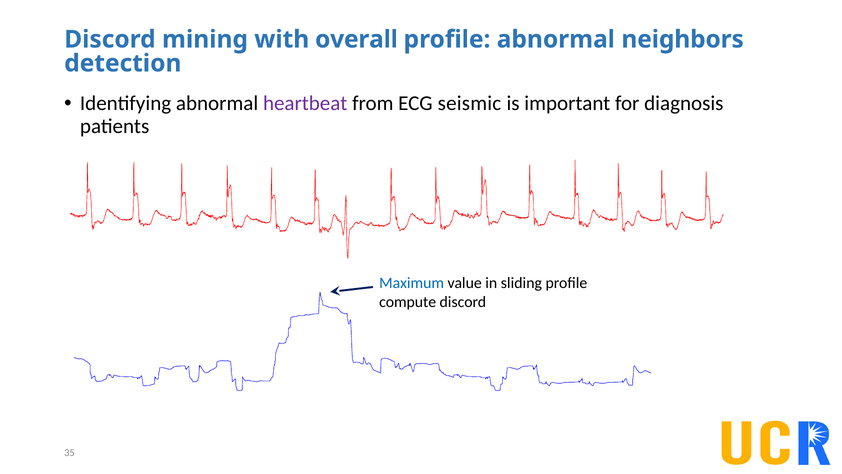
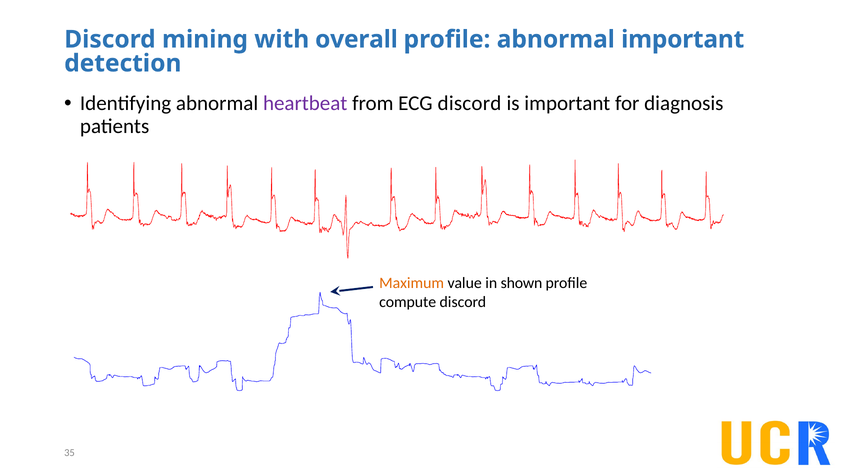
abnormal neighbors: neighbors -> important
ECG seismic: seismic -> discord
Maximum colour: blue -> orange
sliding: sliding -> shown
